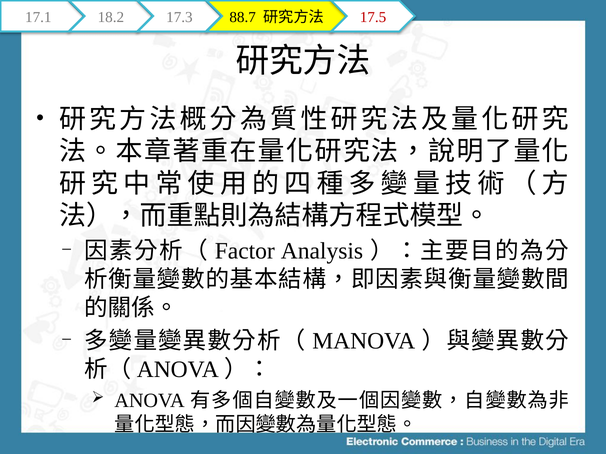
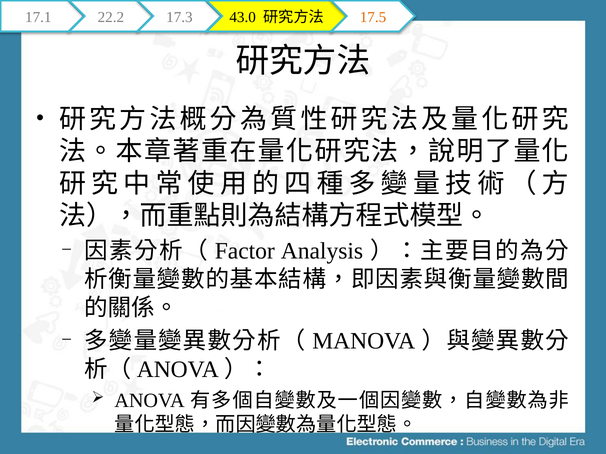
18.2: 18.2 -> 22.2
88.7: 88.7 -> 43.0
17.5 colour: red -> orange
